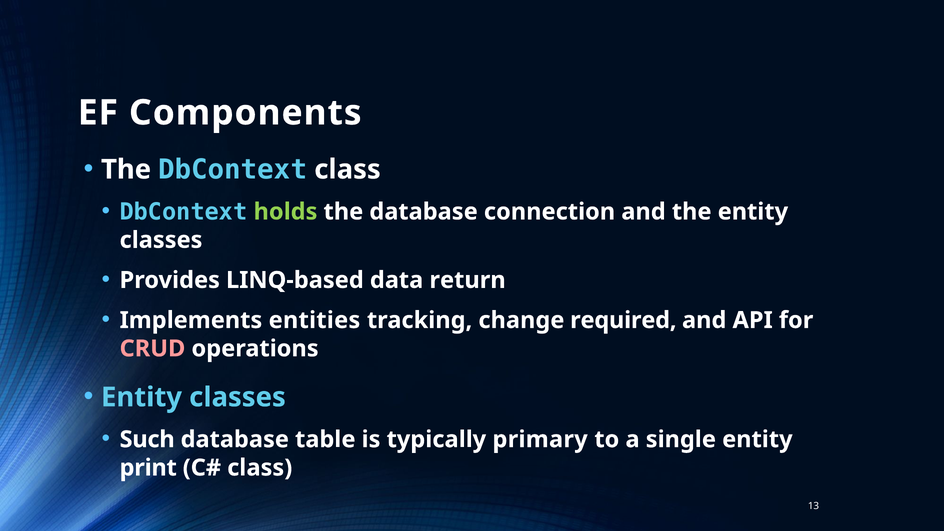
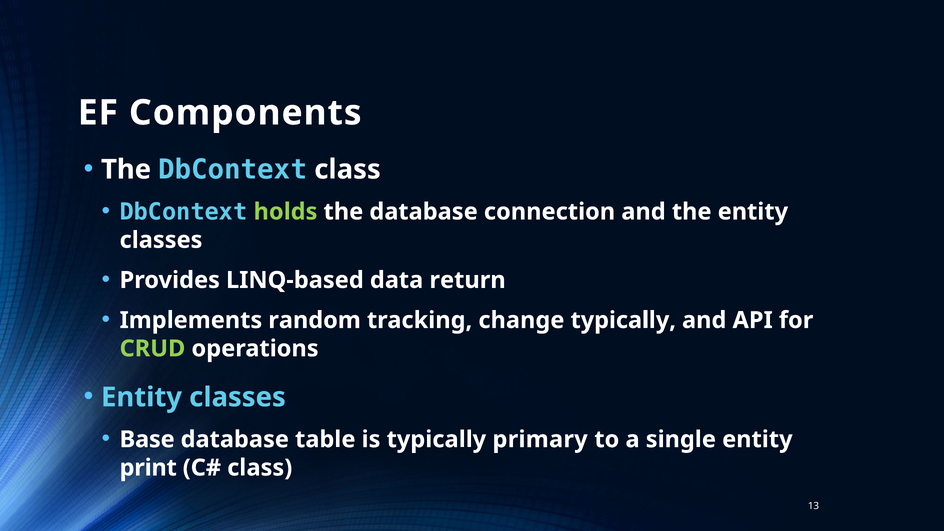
entities: entities -> random
change required: required -> typically
CRUD colour: pink -> light green
Such: Such -> Base
